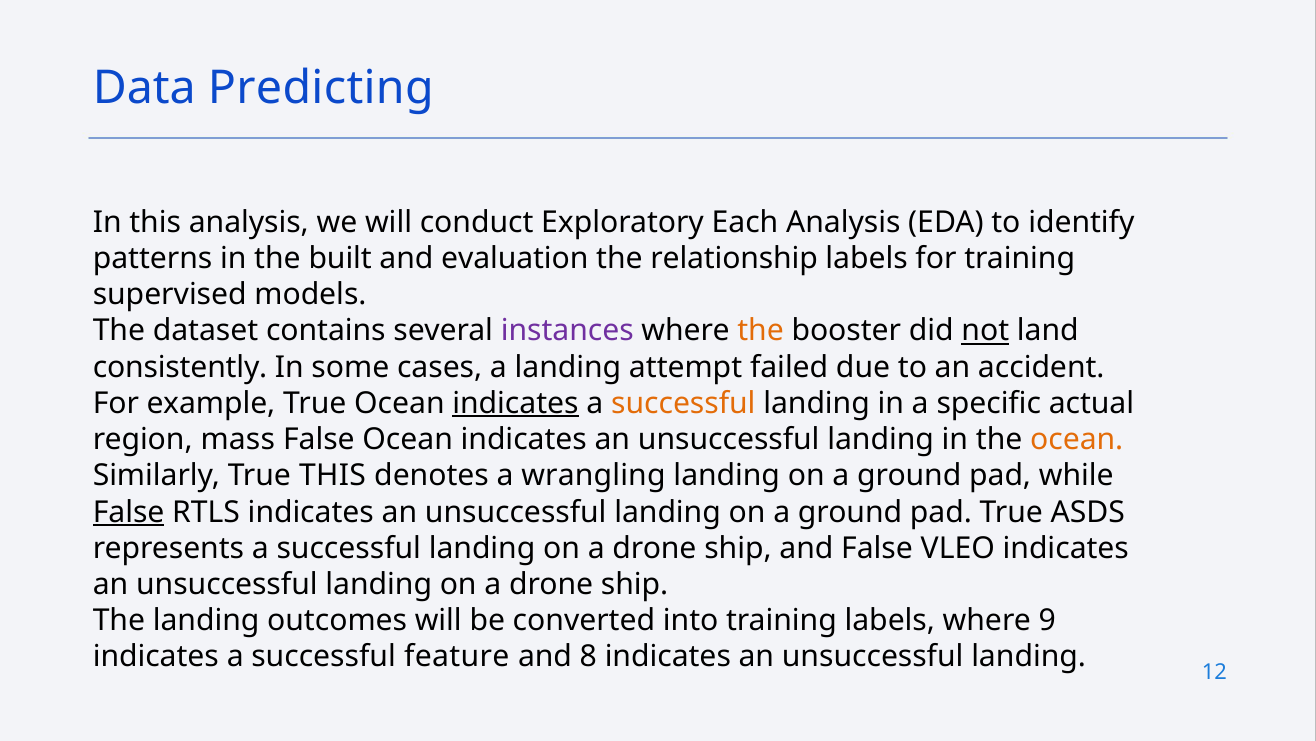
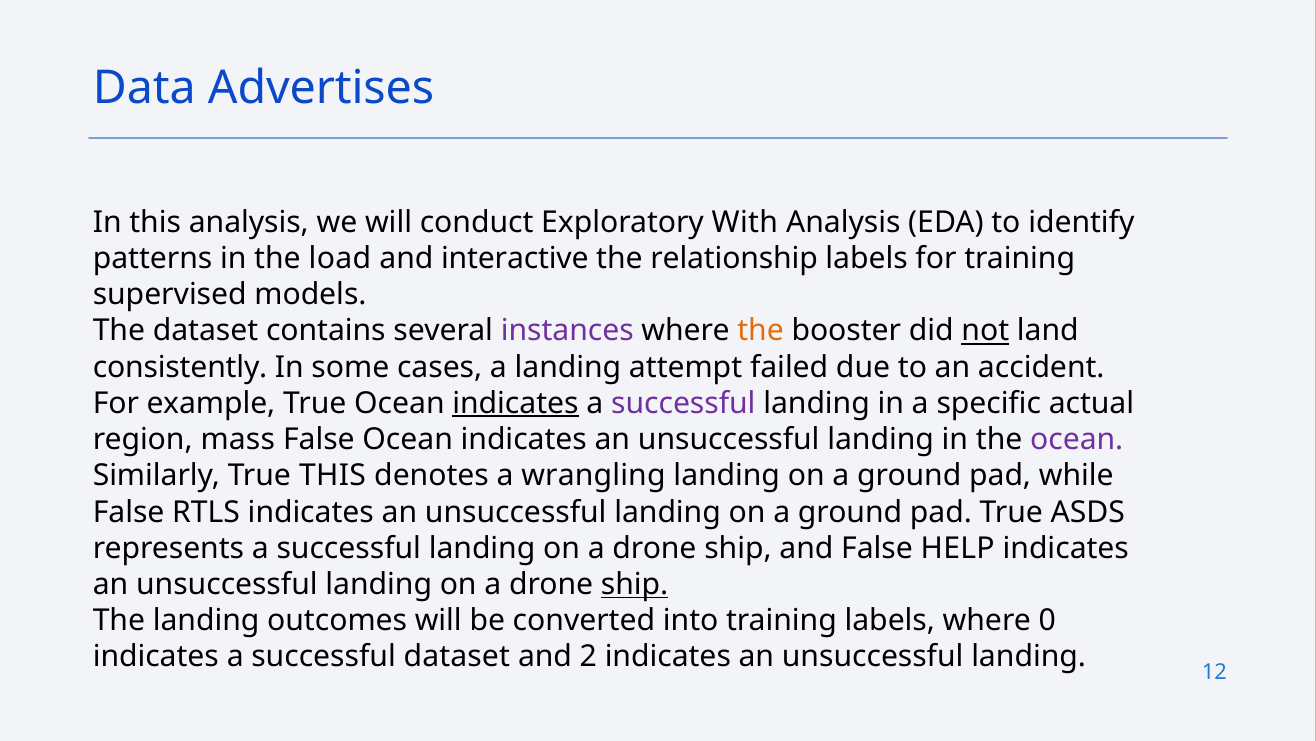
Predicting: Predicting -> Advertises
Each: Each -> With
built: built -> load
evaluation: evaluation -> interactive
successful at (683, 403) colour: orange -> purple
ocean at (1077, 439) colour: orange -> purple
False at (129, 512) underline: present -> none
VLEO: VLEO -> HELP
ship at (635, 584) underline: none -> present
9: 9 -> 0
successful feature: feature -> dataset
8: 8 -> 2
